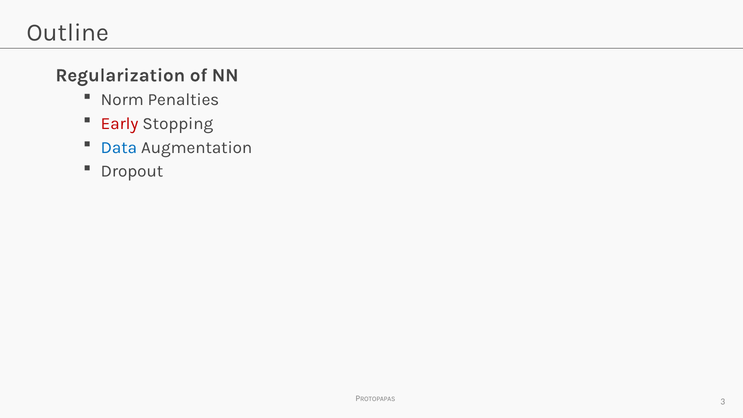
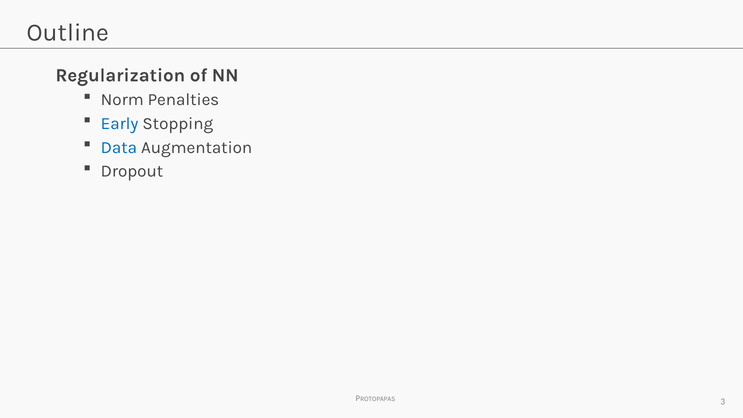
Early colour: red -> blue
